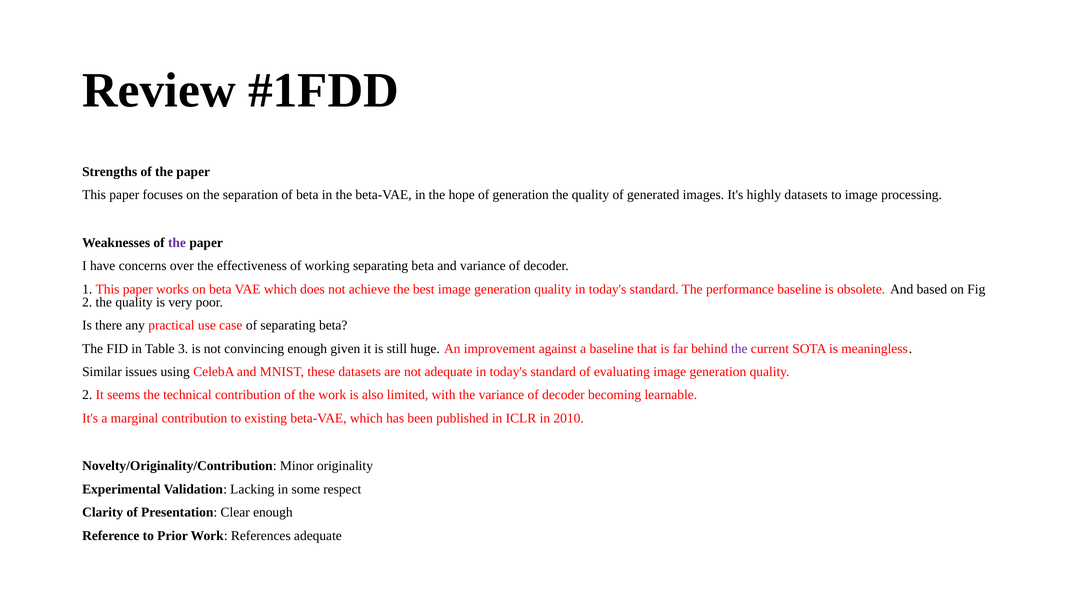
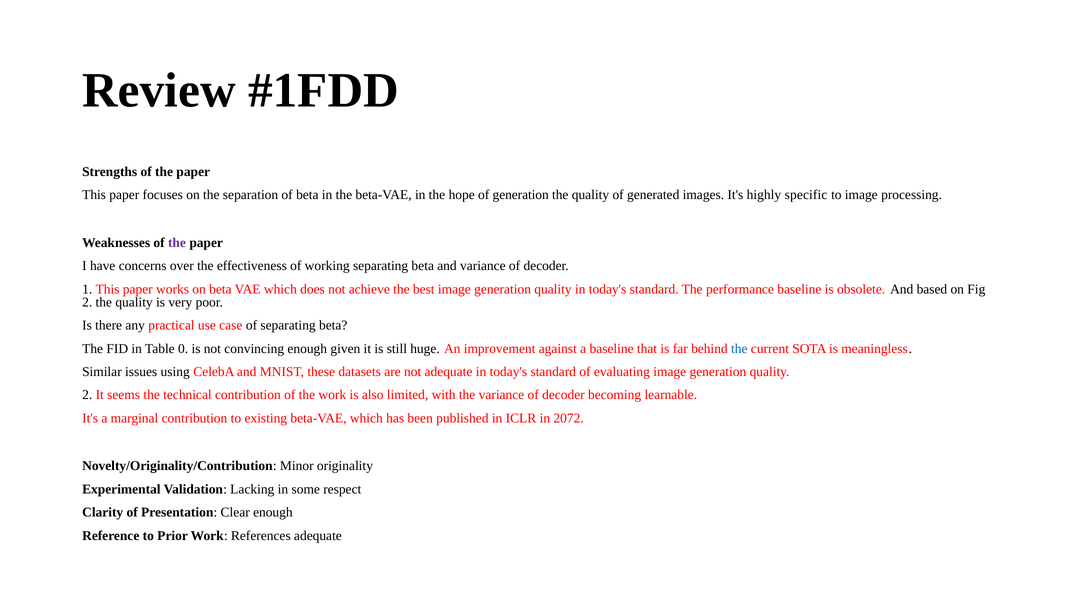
highly datasets: datasets -> specific
3: 3 -> 0
the at (739, 348) colour: purple -> blue
2010: 2010 -> 2072
